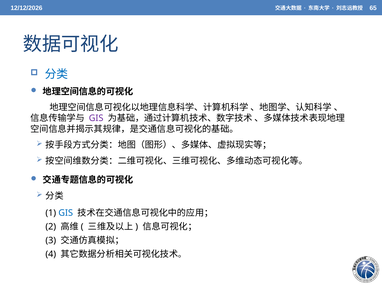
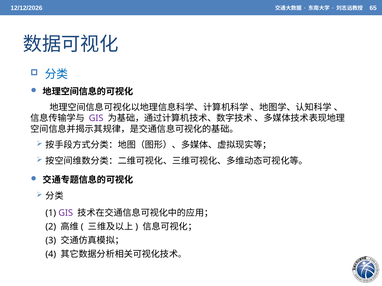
GIS at (66, 213) colour: blue -> purple
